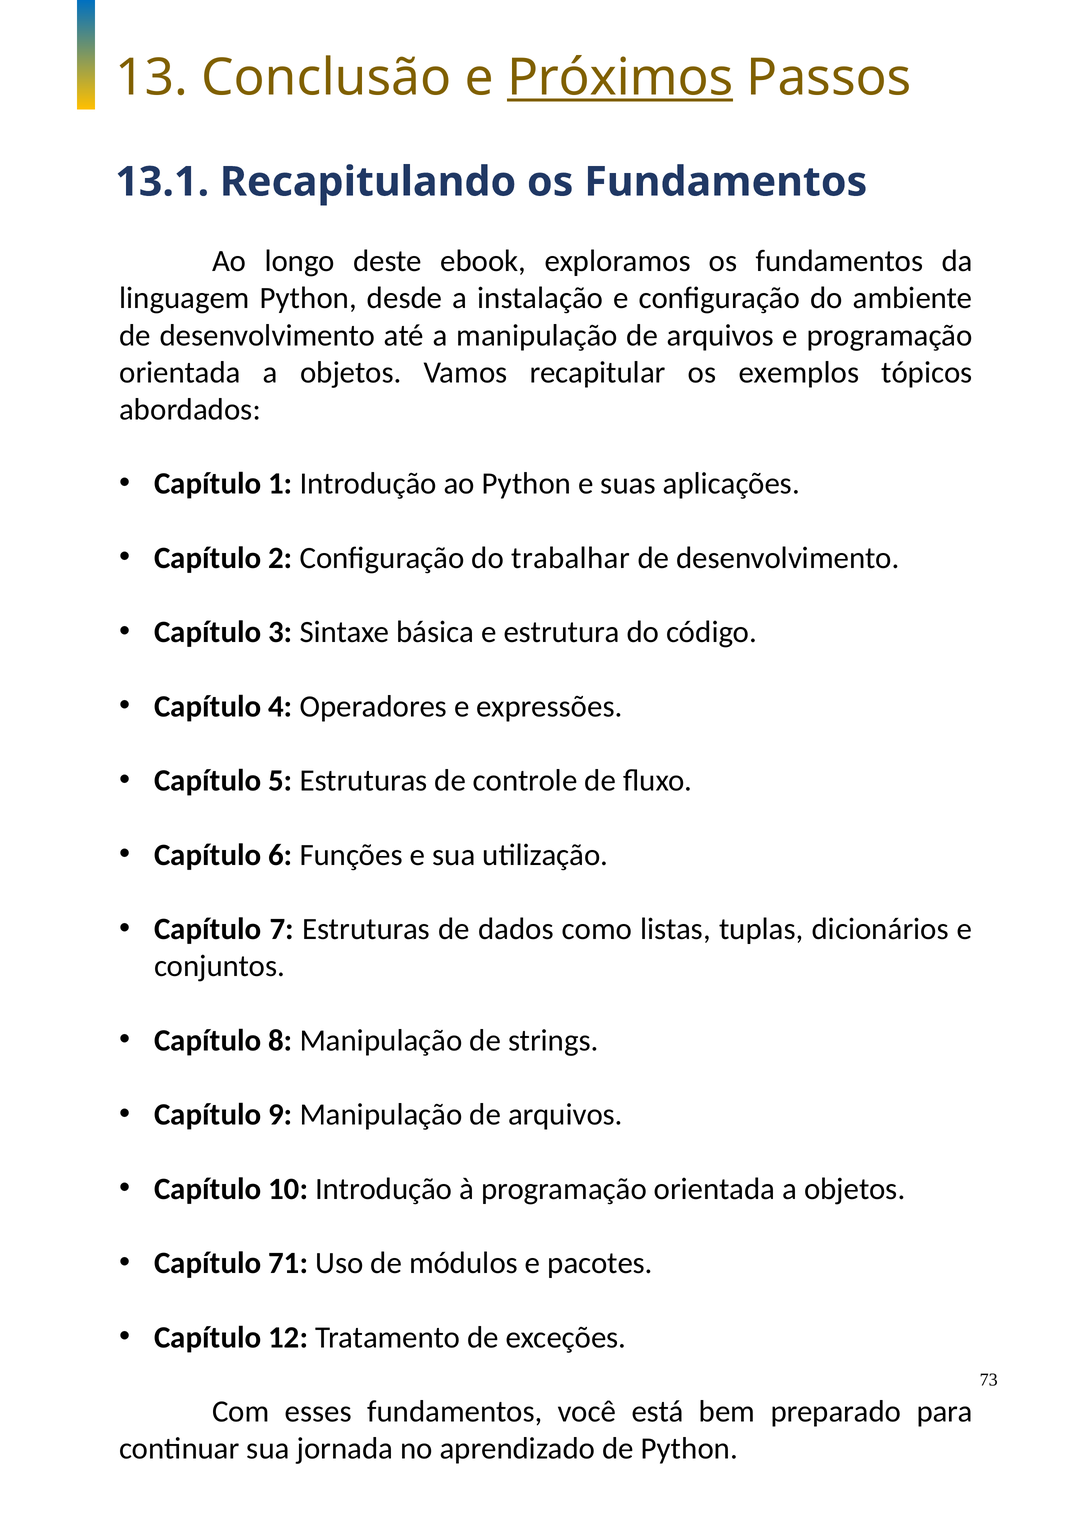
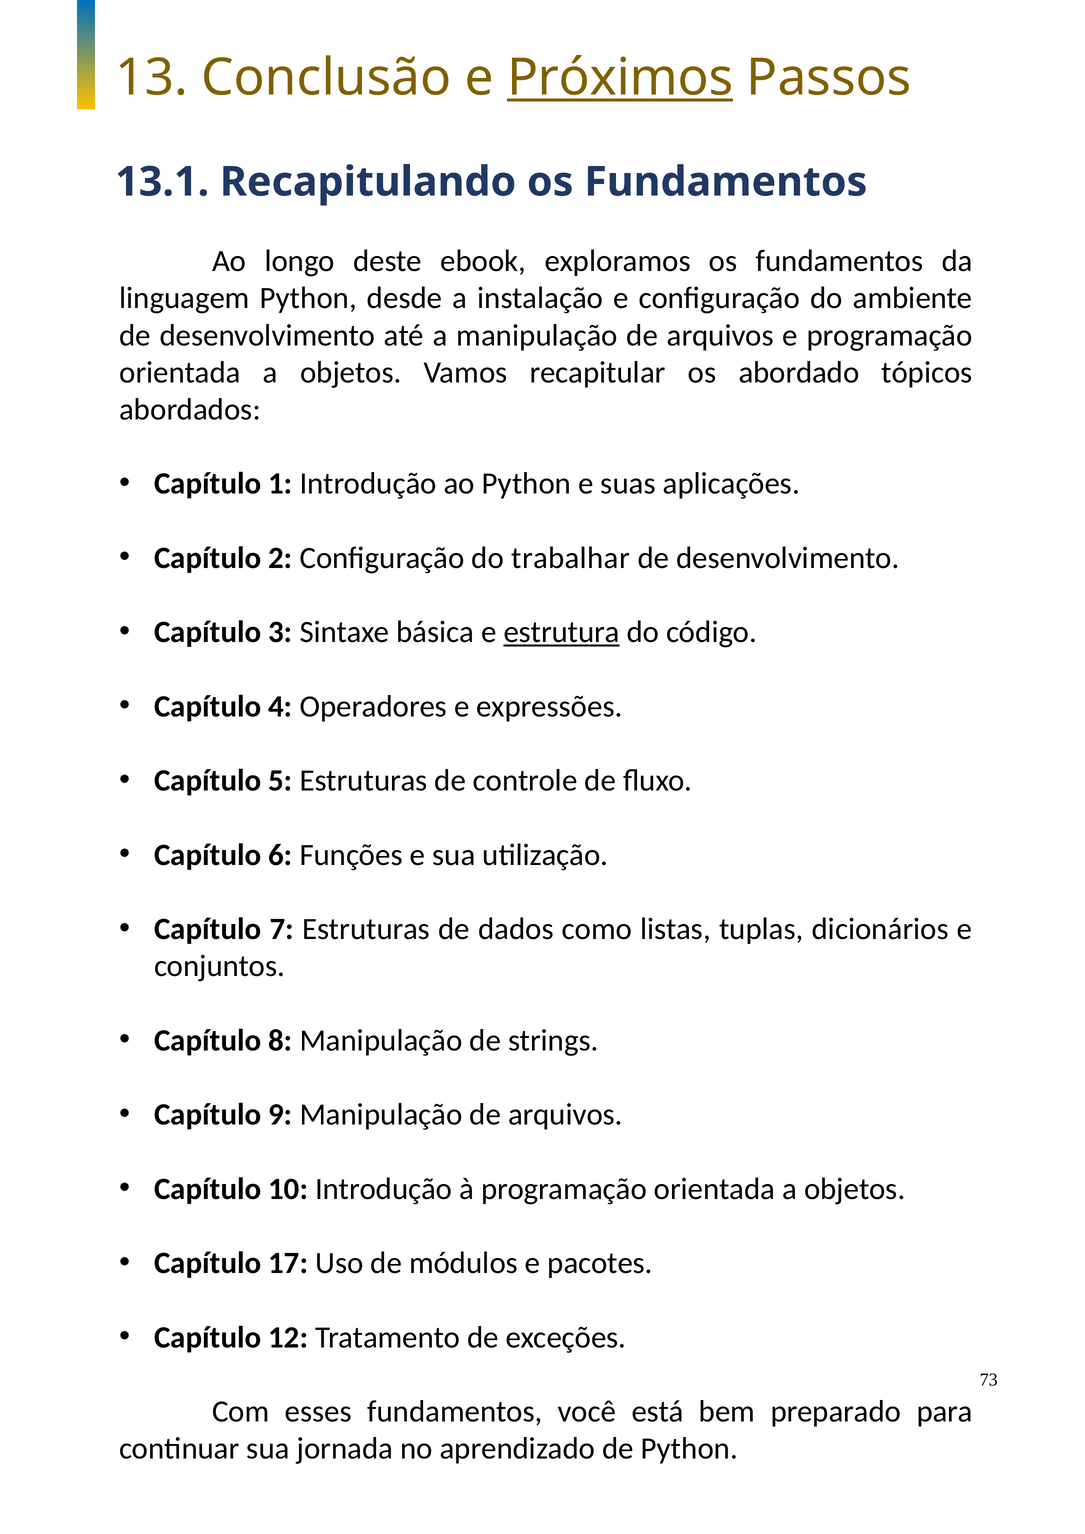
exemplos: exemplos -> abordado
estrutura underline: none -> present
71: 71 -> 17
